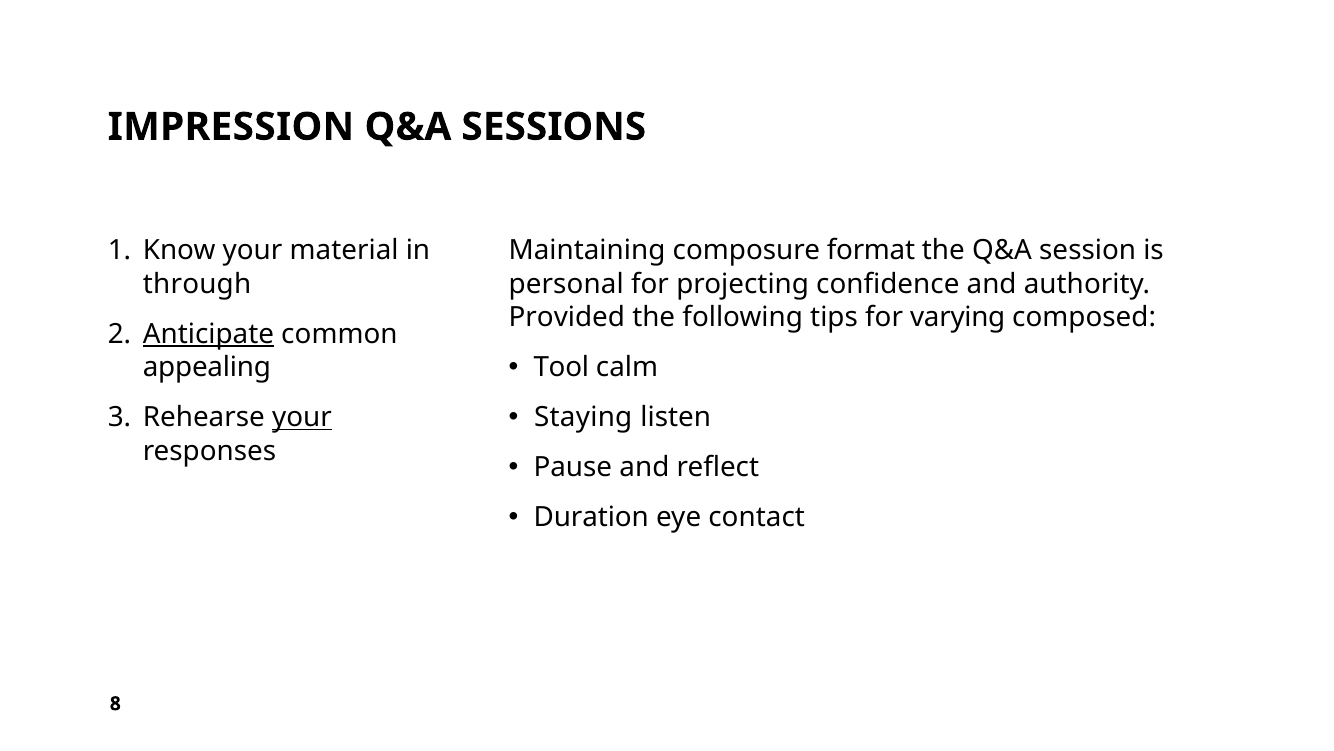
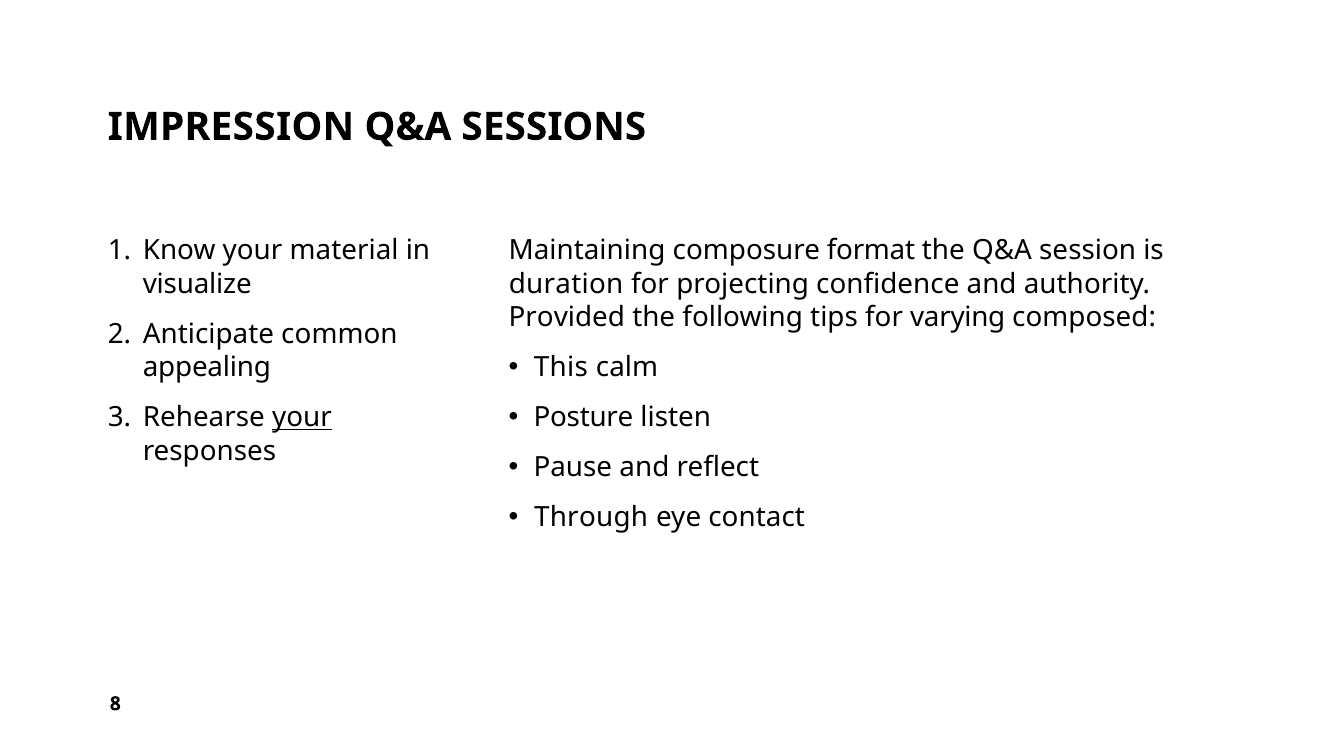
through: through -> visualize
personal: personal -> duration
Anticipate underline: present -> none
Tool: Tool -> This
Staying: Staying -> Posture
Duration: Duration -> Through
